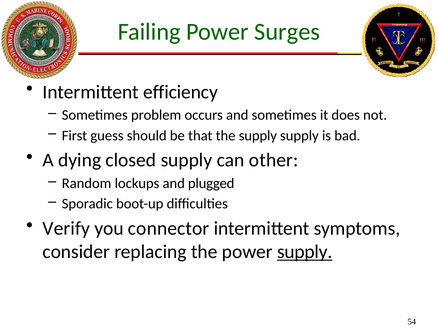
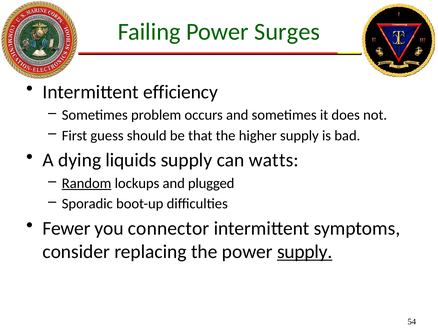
the supply: supply -> higher
closed: closed -> liquids
other: other -> watts
Random underline: none -> present
Verify: Verify -> Fewer
